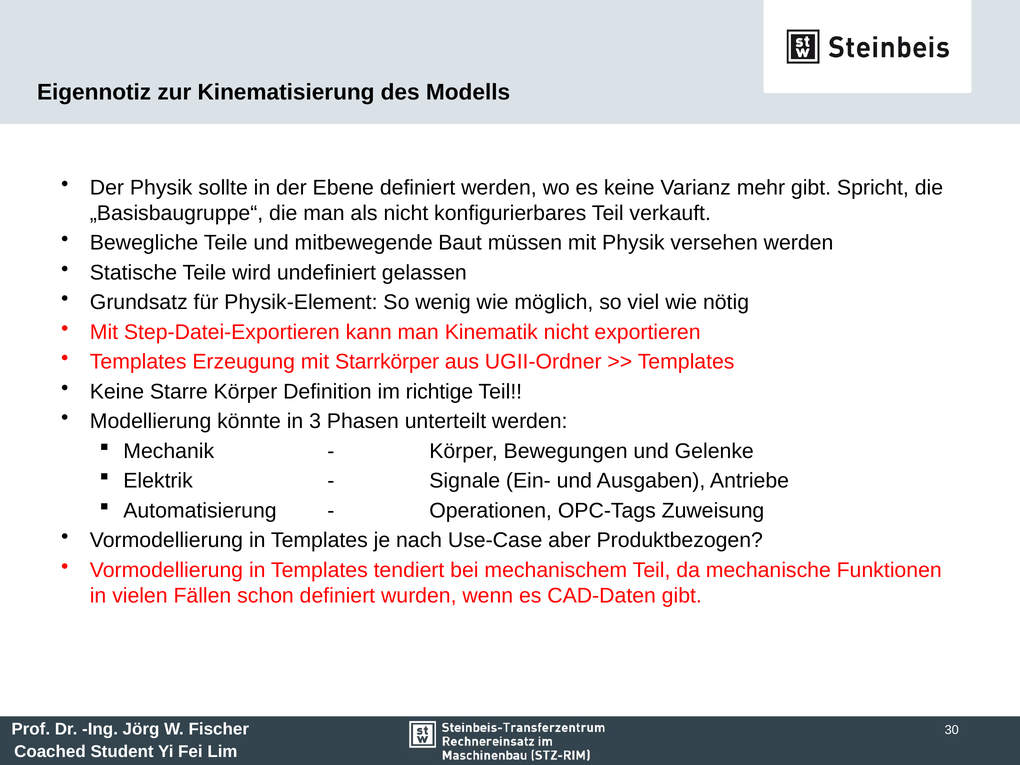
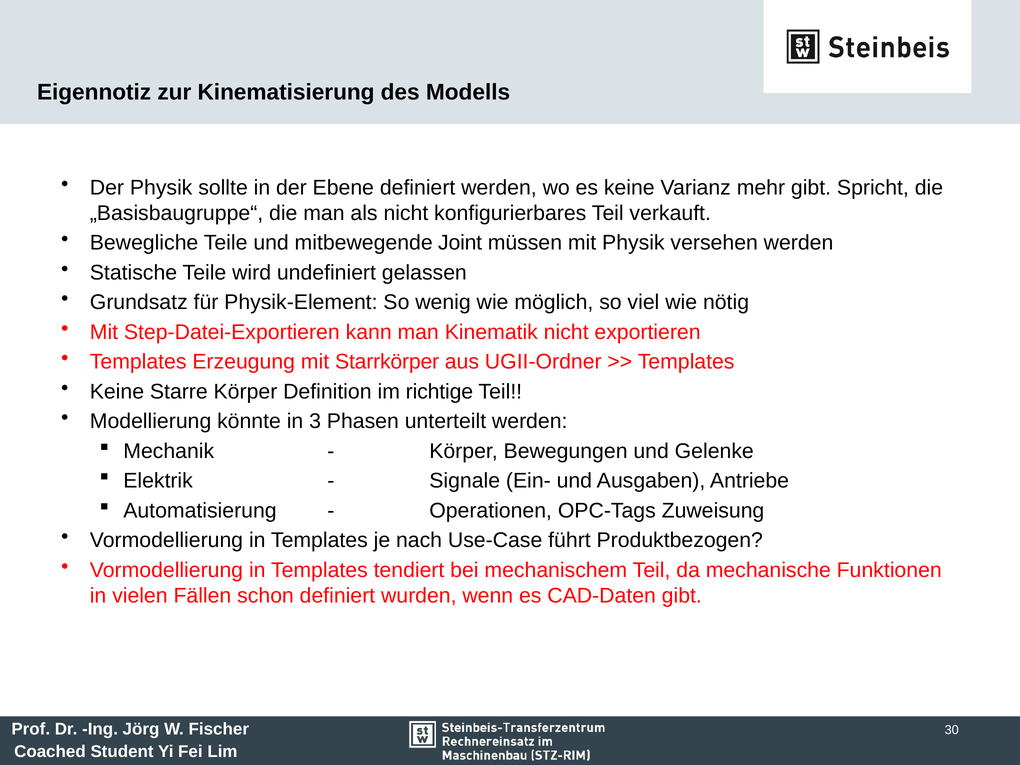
Baut: Baut -> Joint
aber: aber -> führt
